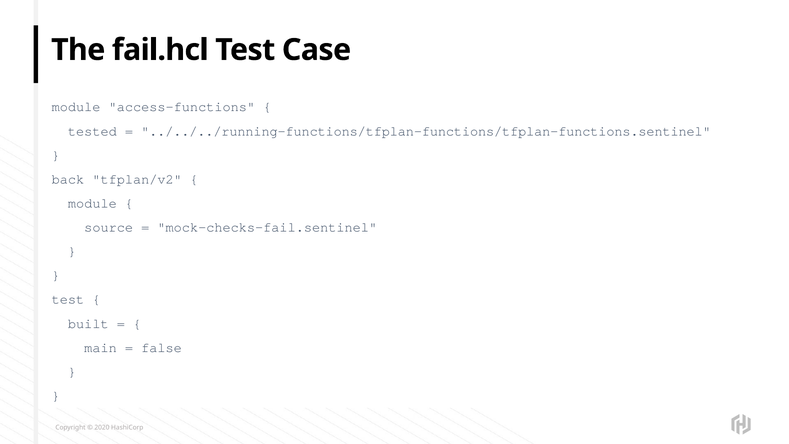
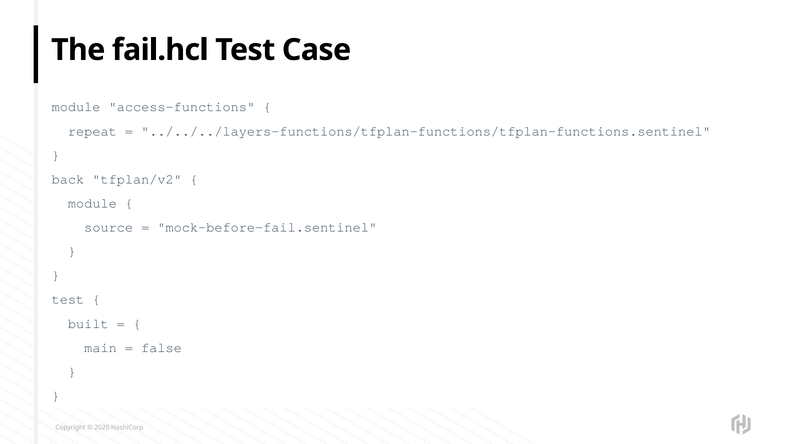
tested: tested -> repeat
../../../running-functions/tfplan-functions/tfplan-functions.sentinel: ../../../running-functions/tfplan-functions/tfplan-functions.sentinel -> ../../../layers-functions/tfplan-functions/tfplan-functions.sentinel
mock-checks-fail.sentinel: mock-checks-fail.sentinel -> mock-before-fail.sentinel
